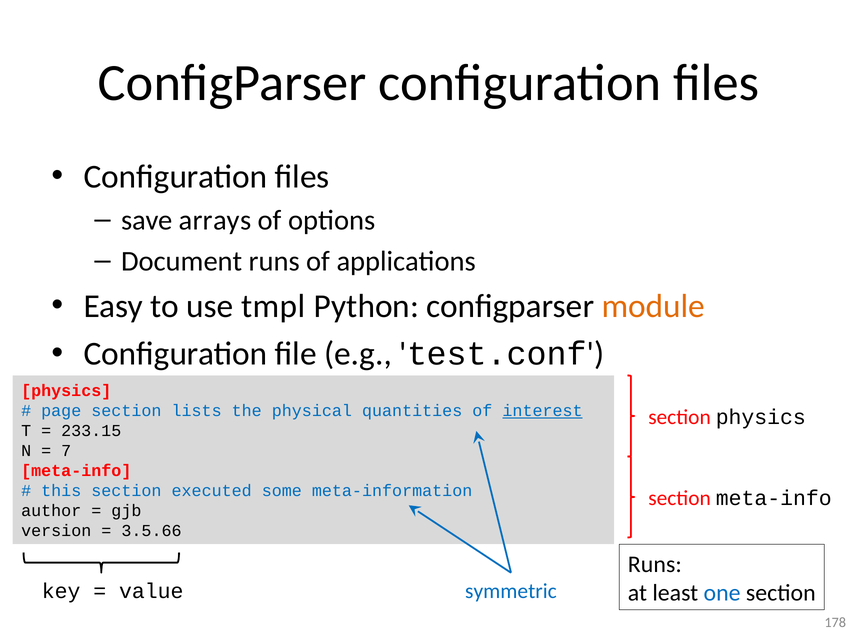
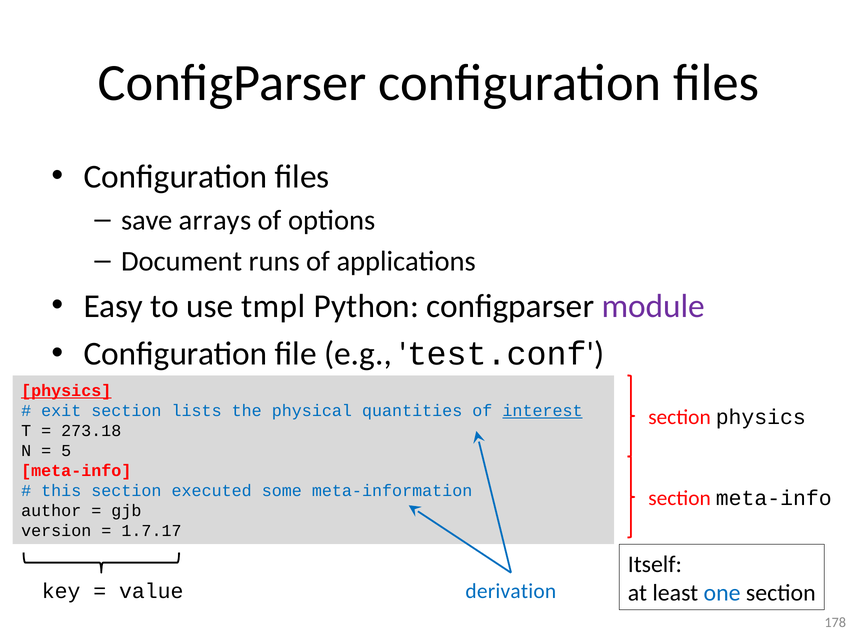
module colour: orange -> purple
physics at (66, 391) underline: none -> present
page: page -> exit
233.15: 233.15 -> 273.18
7: 7 -> 5
3.5.66: 3.5.66 -> 1.7.17
Runs at (655, 565): Runs -> Itself
symmetric: symmetric -> derivation
